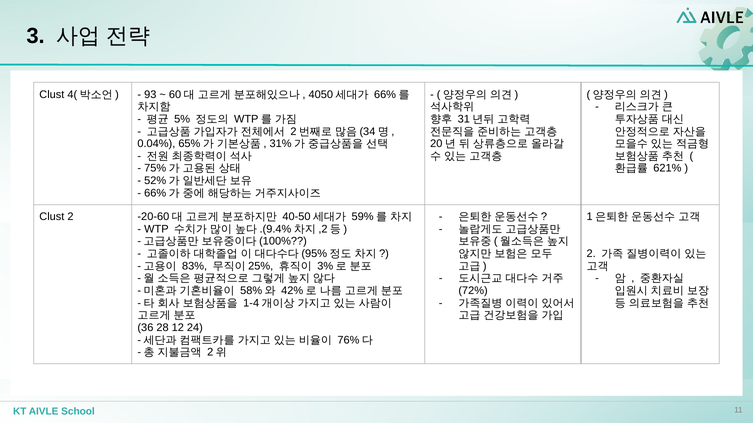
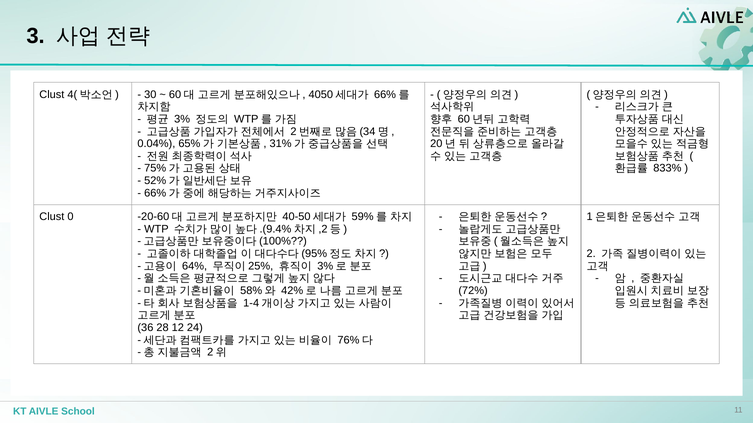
93: 93 -> 30
5% at (182, 119): 5% -> 3%
31 at (464, 119): 31 -> 60
621%: 621% -> 833%
Clust 2: 2 -> 0
83%: 83% -> 64%
